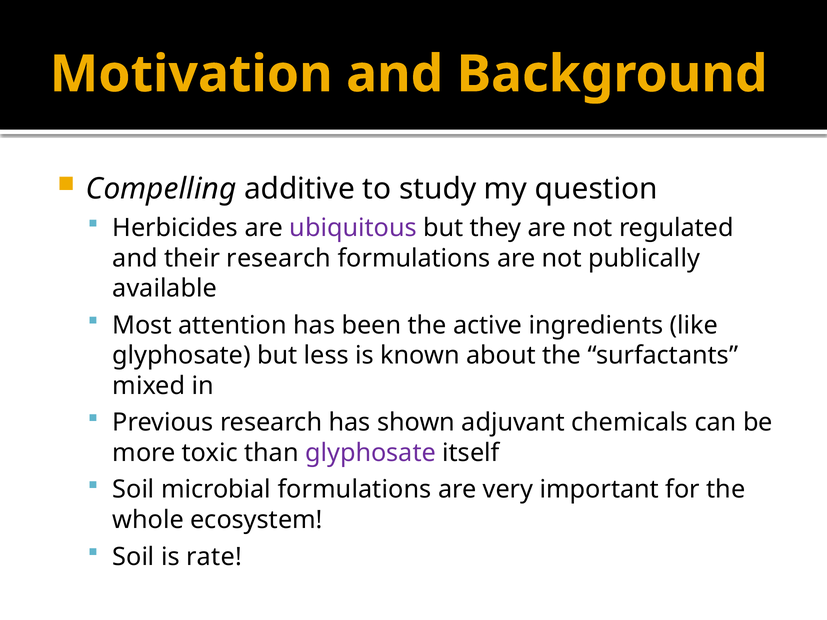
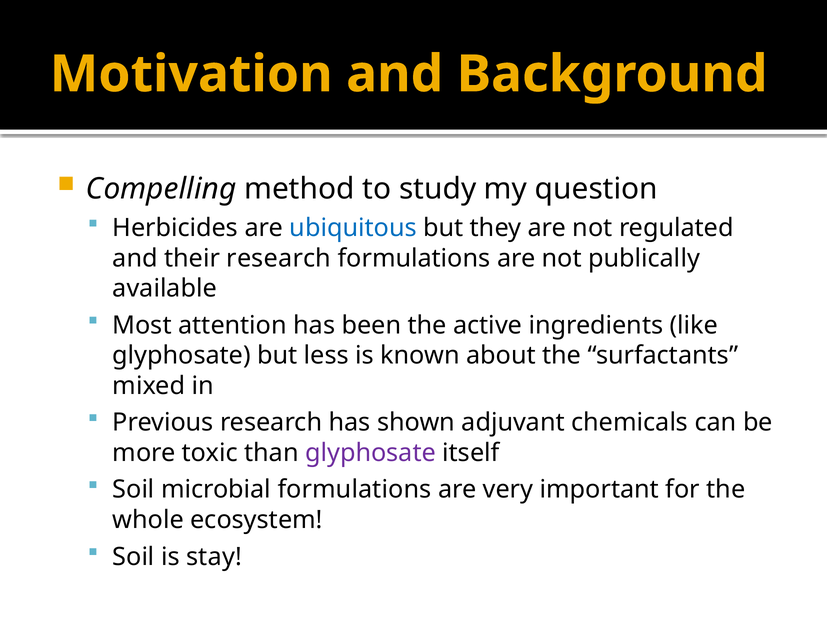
additive: additive -> method
ubiquitous colour: purple -> blue
rate: rate -> stay
